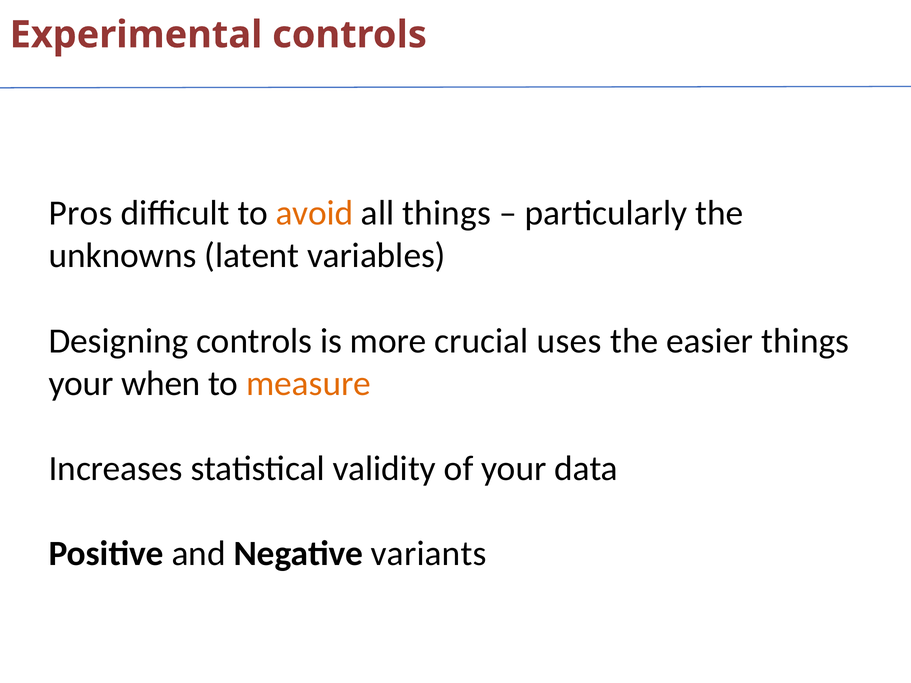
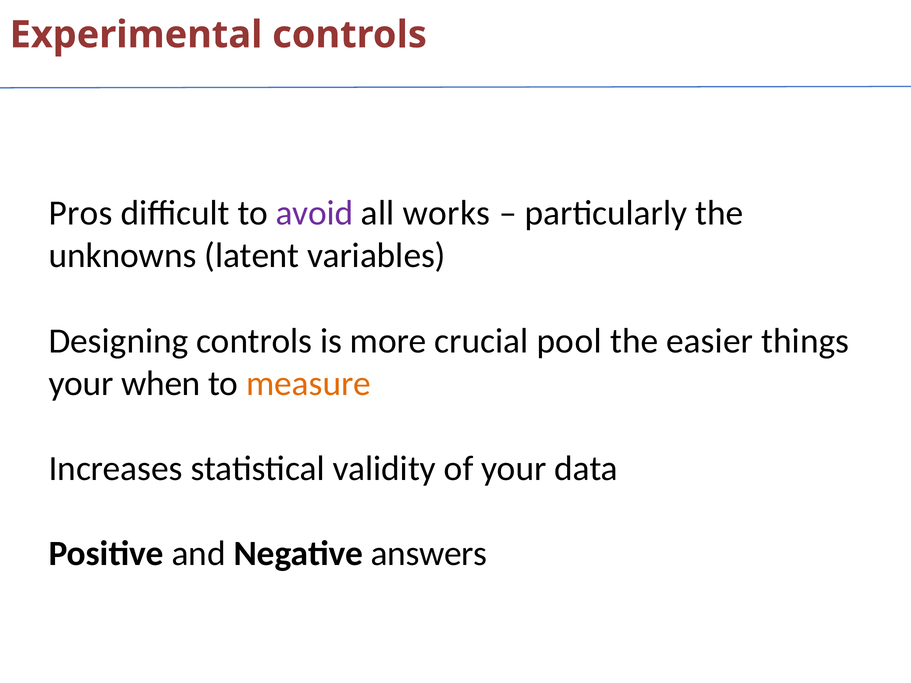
avoid colour: orange -> purple
all things: things -> works
uses: uses -> pool
variants: variants -> answers
